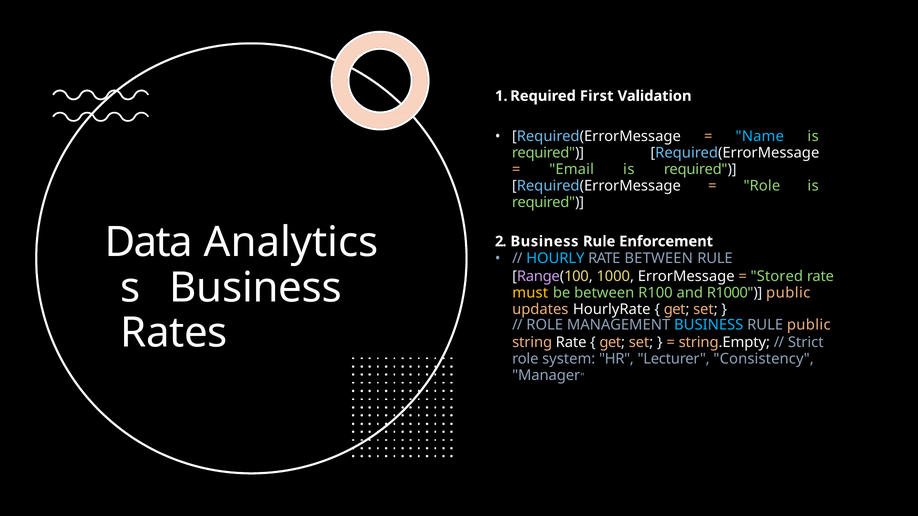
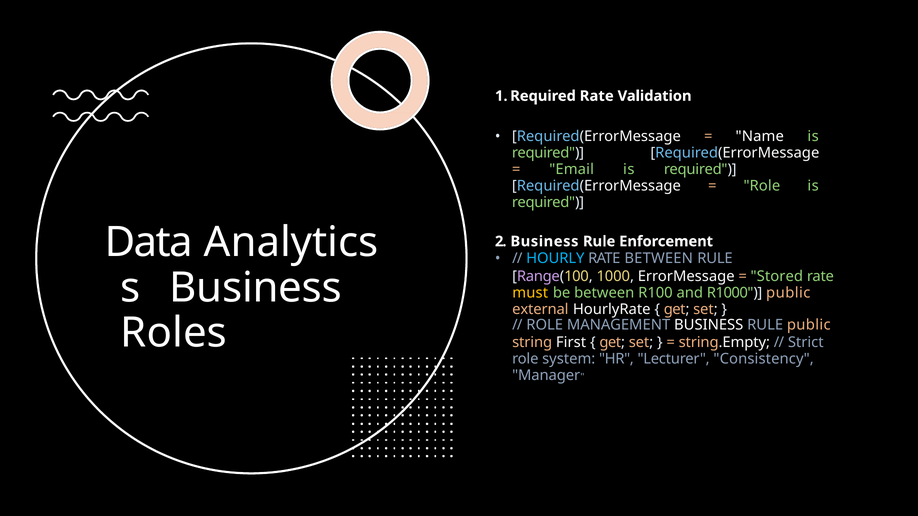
First at (597, 96): First -> Rate
Name colour: light blue -> white
updates: updates -> external
BUSINESS at (709, 325) colour: light blue -> white
Rates: Rates -> Roles
string Rate: Rate -> First
